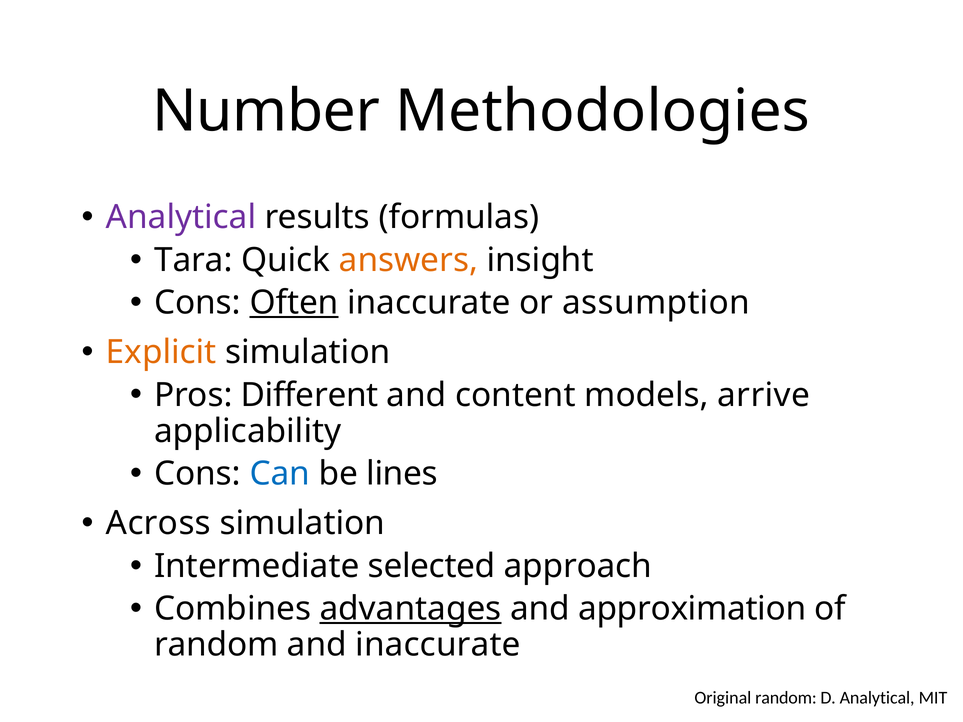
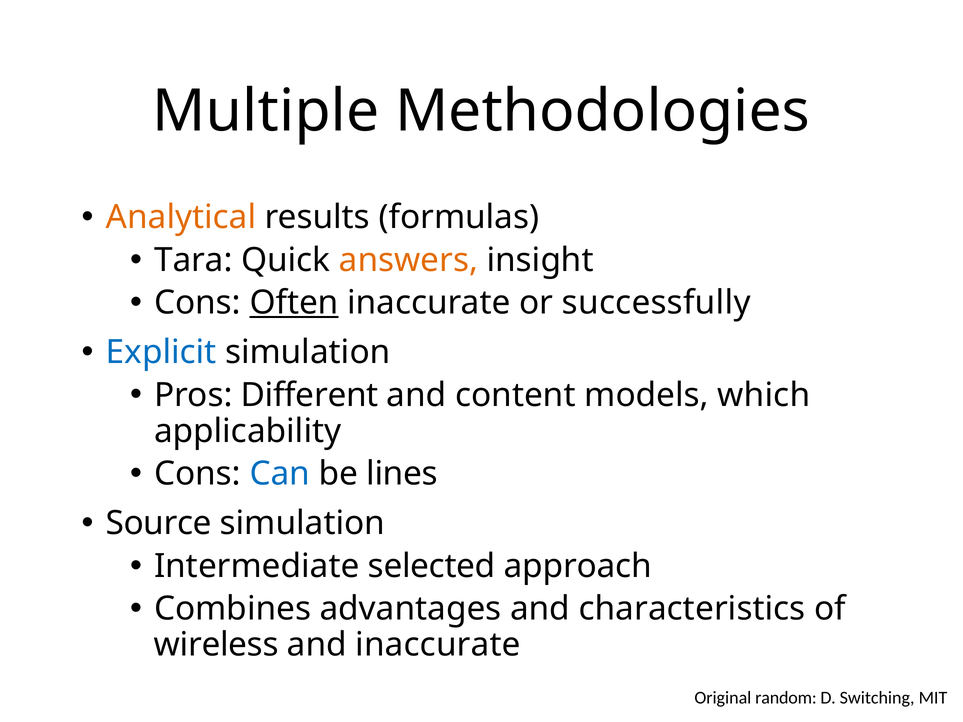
Number: Number -> Multiple
Analytical at (181, 217) colour: purple -> orange
assumption: assumption -> successfully
Explicit colour: orange -> blue
arrive: arrive -> which
Across: Across -> Source
advantages underline: present -> none
approximation: approximation -> characteristics
random at (216, 645): random -> wireless
D Analytical: Analytical -> Switching
